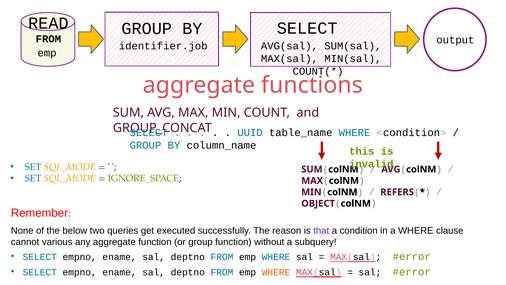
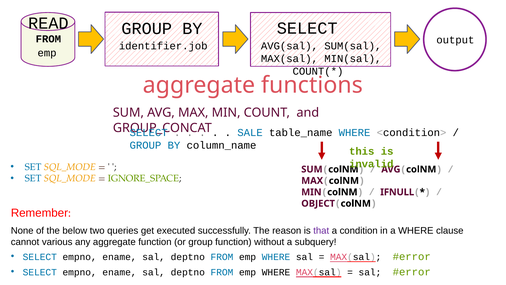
UUID: UUID -> SALE
REFERS: REFERS -> IFNULL
WHERE at (276, 272) colour: orange -> black
